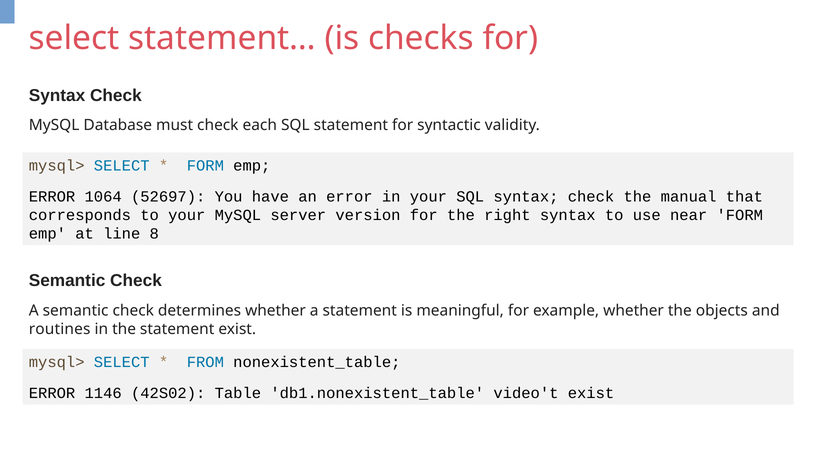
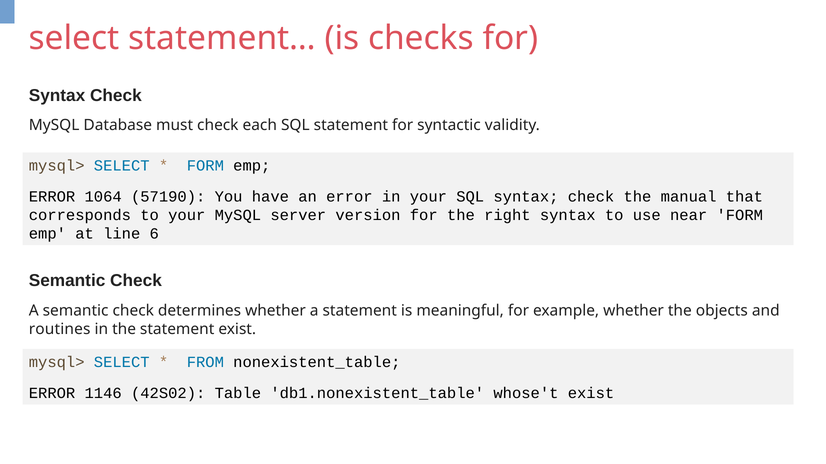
52697: 52697 -> 57190
8: 8 -> 6
video't: video't -> whose't
